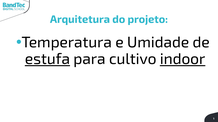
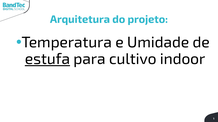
indoor underline: present -> none
